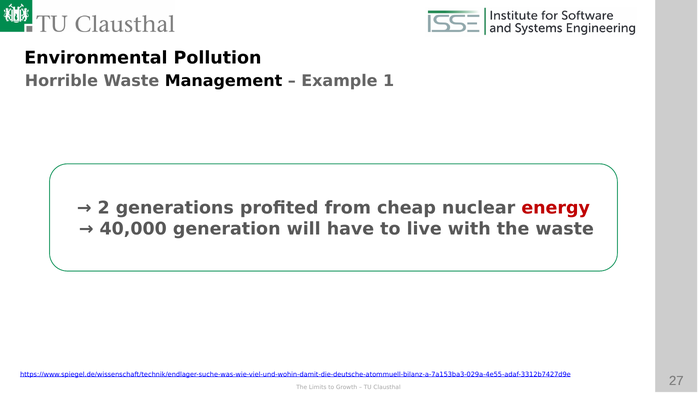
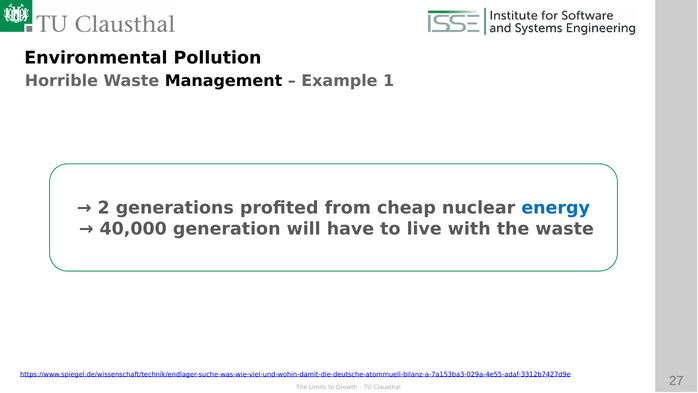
energy colour: red -> blue
